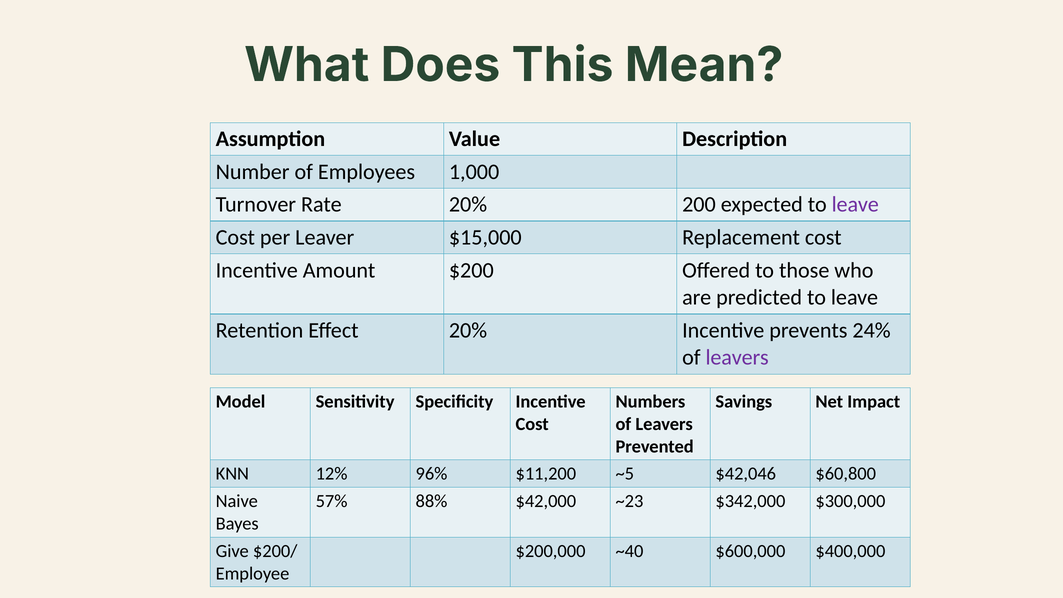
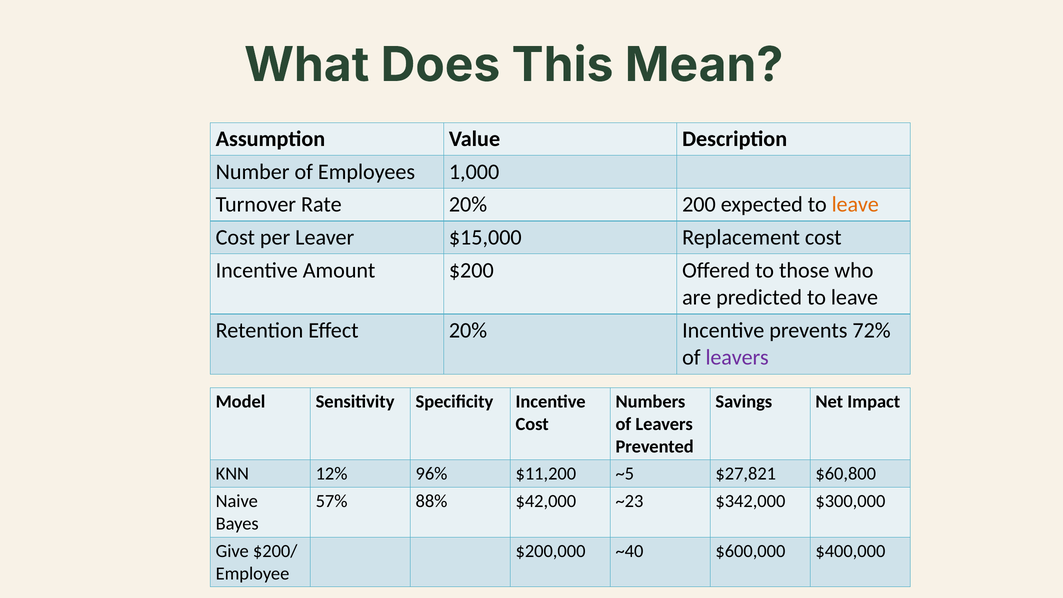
leave at (855, 205) colour: purple -> orange
24%: 24% -> 72%
$42,046: $42,046 -> $27,821
